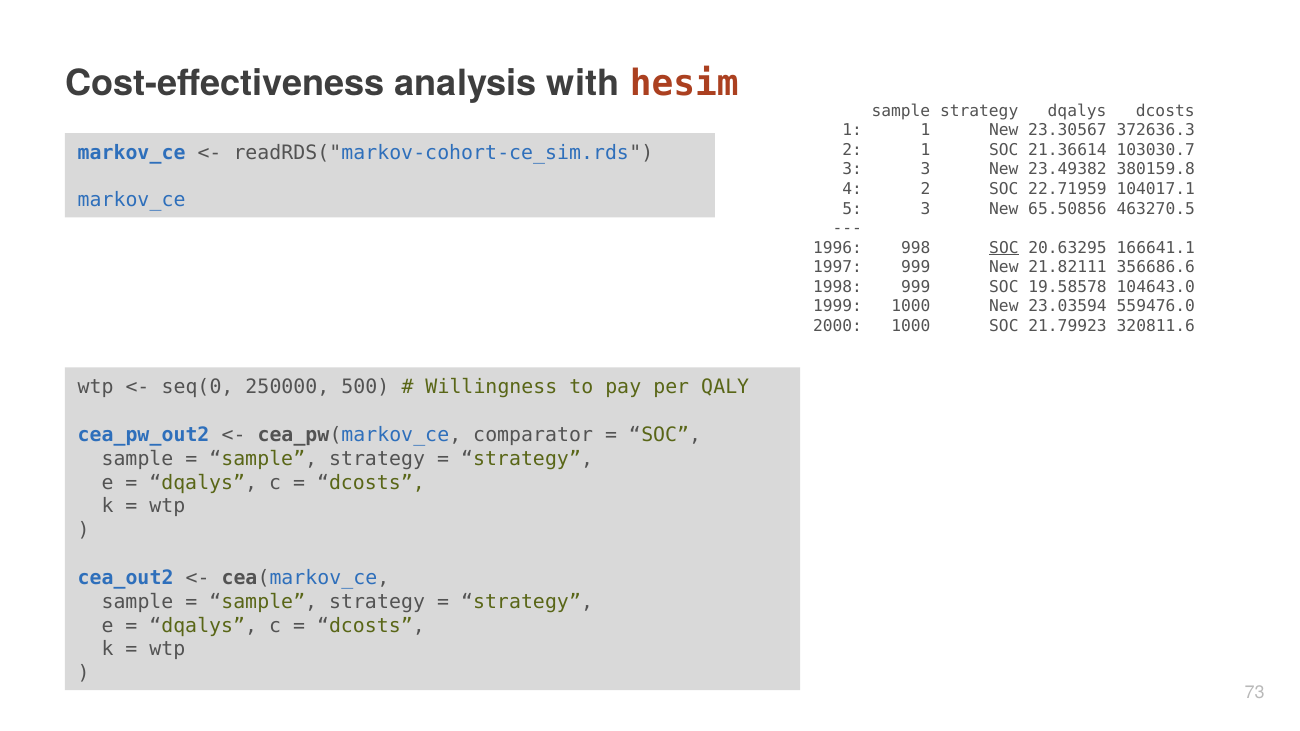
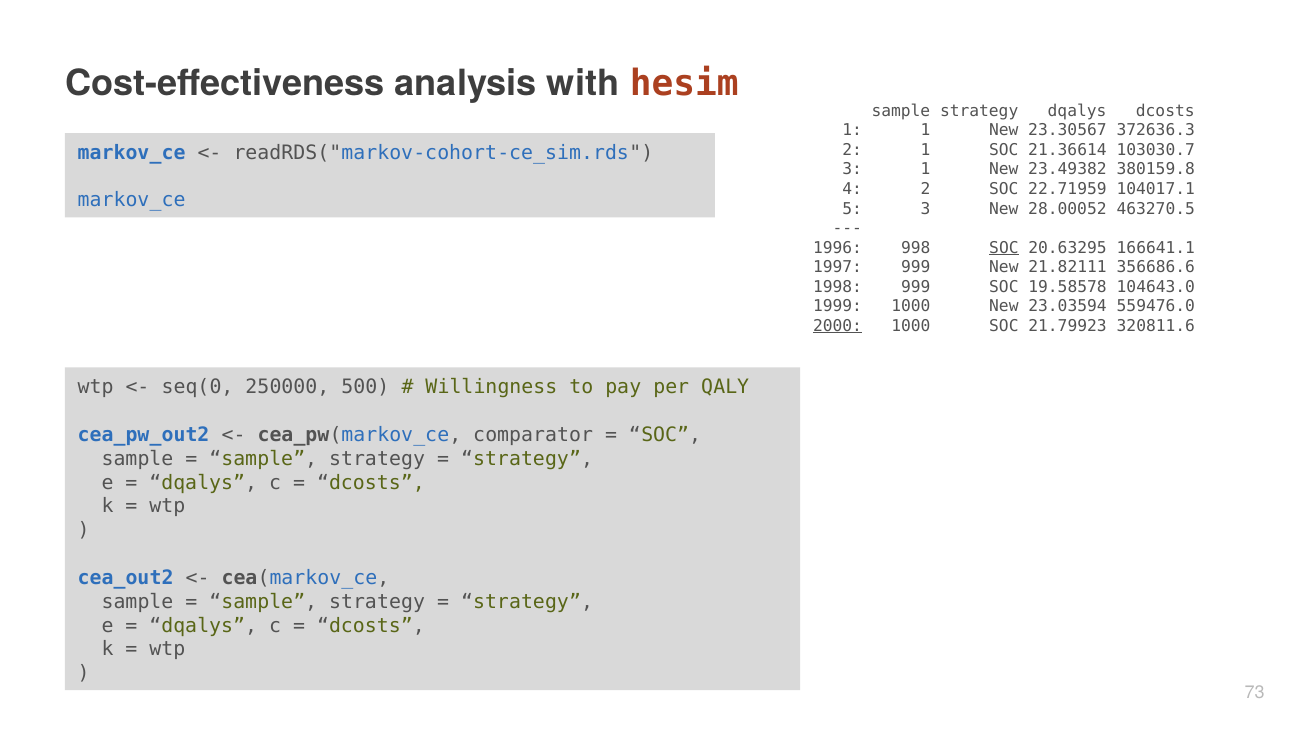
3 3: 3 -> 1
65.50856: 65.50856 -> 28.00052
2000 underline: none -> present
